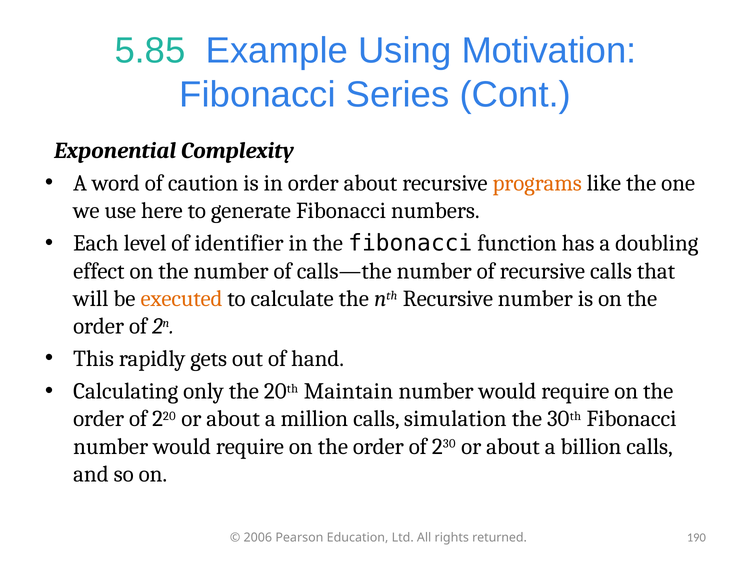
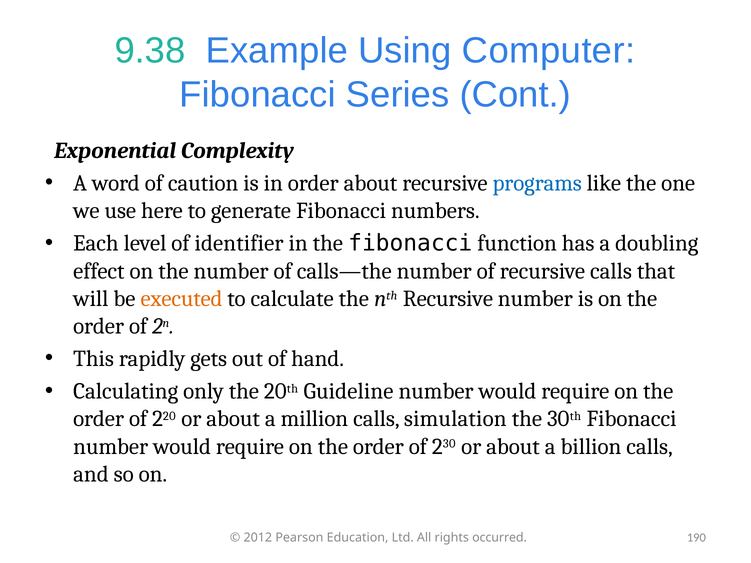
5.85: 5.85 -> 9.38
Motivation: Motivation -> Computer
programs colour: orange -> blue
Maintain: Maintain -> Guideline
2006: 2006 -> 2012
returned: returned -> occurred
